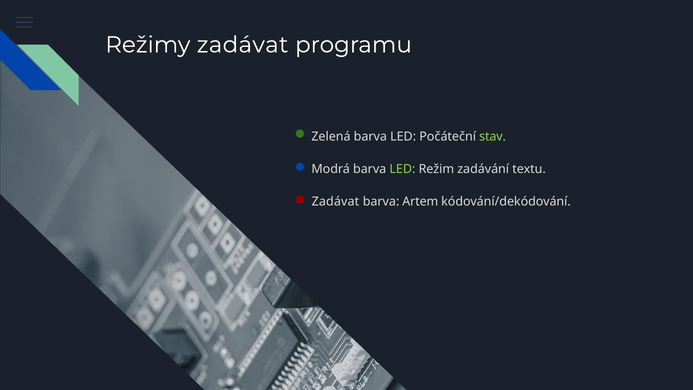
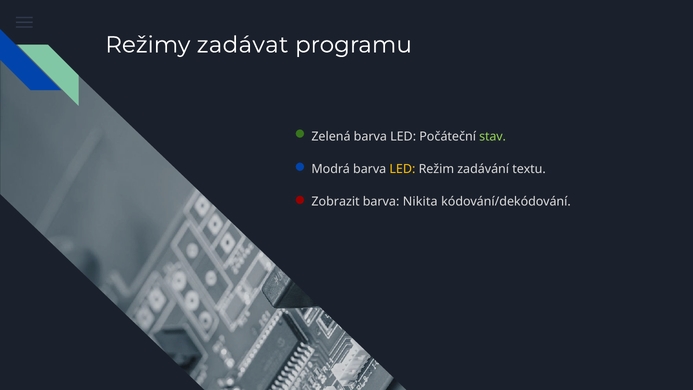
LED at (402, 169) colour: light green -> yellow
Zadávat at (335, 202): Zadávat -> Zobrazit
Artem: Artem -> Nikita
